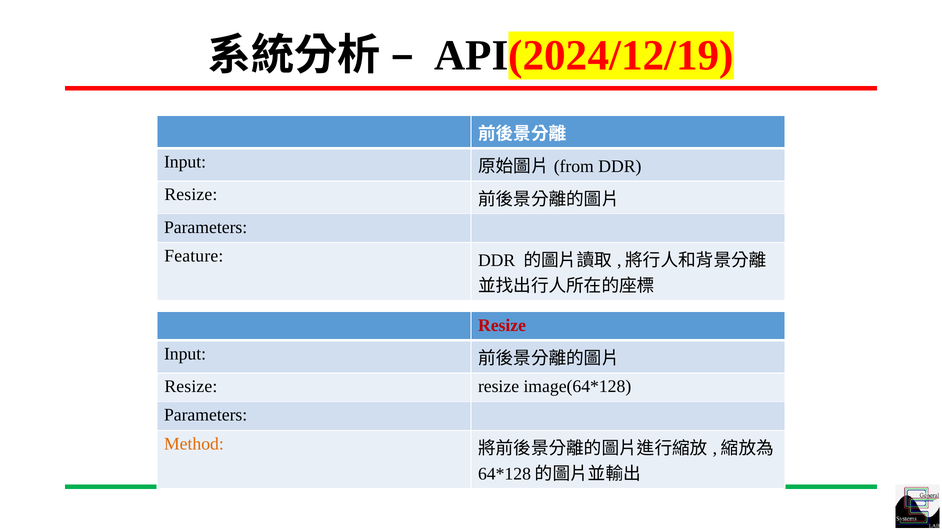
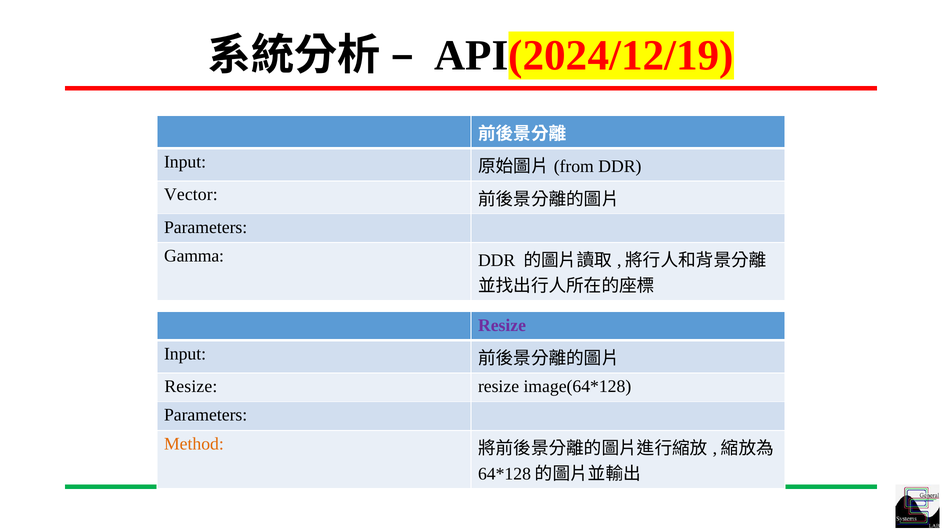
Resize at (191, 194): Resize -> Vector
Feature: Feature -> Gamma
Resize at (502, 325) colour: red -> purple
